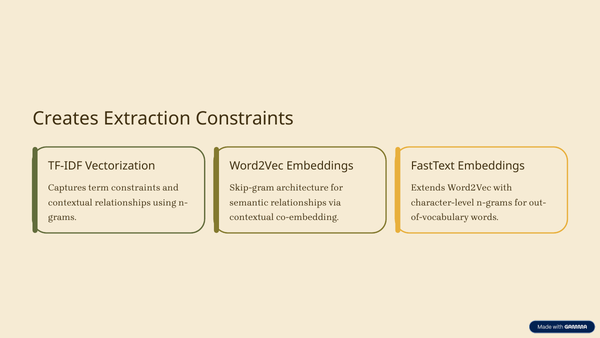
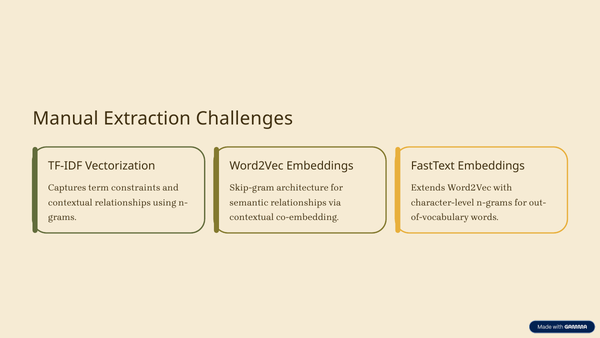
Creates: Creates -> Manual
Extraction Constraints: Constraints -> Challenges
